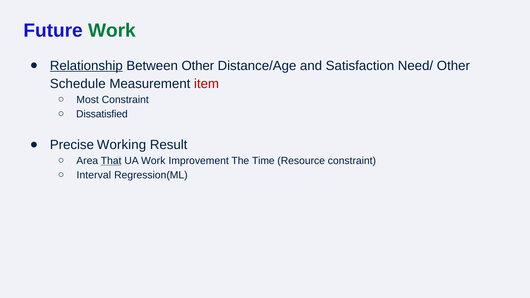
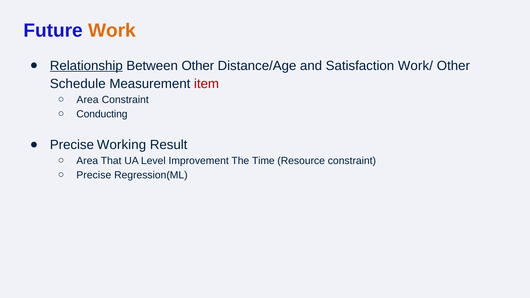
Work at (112, 31) colour: green -> orange
Need/: Need/ -> Work/
Most at (88, 100): Most -> Area
Dissatisfied: Dissatisfied -> Conducting
That underline: present -> none
UA Work: Work -> Level
Interval at (94, 175): Interval -> Precise
